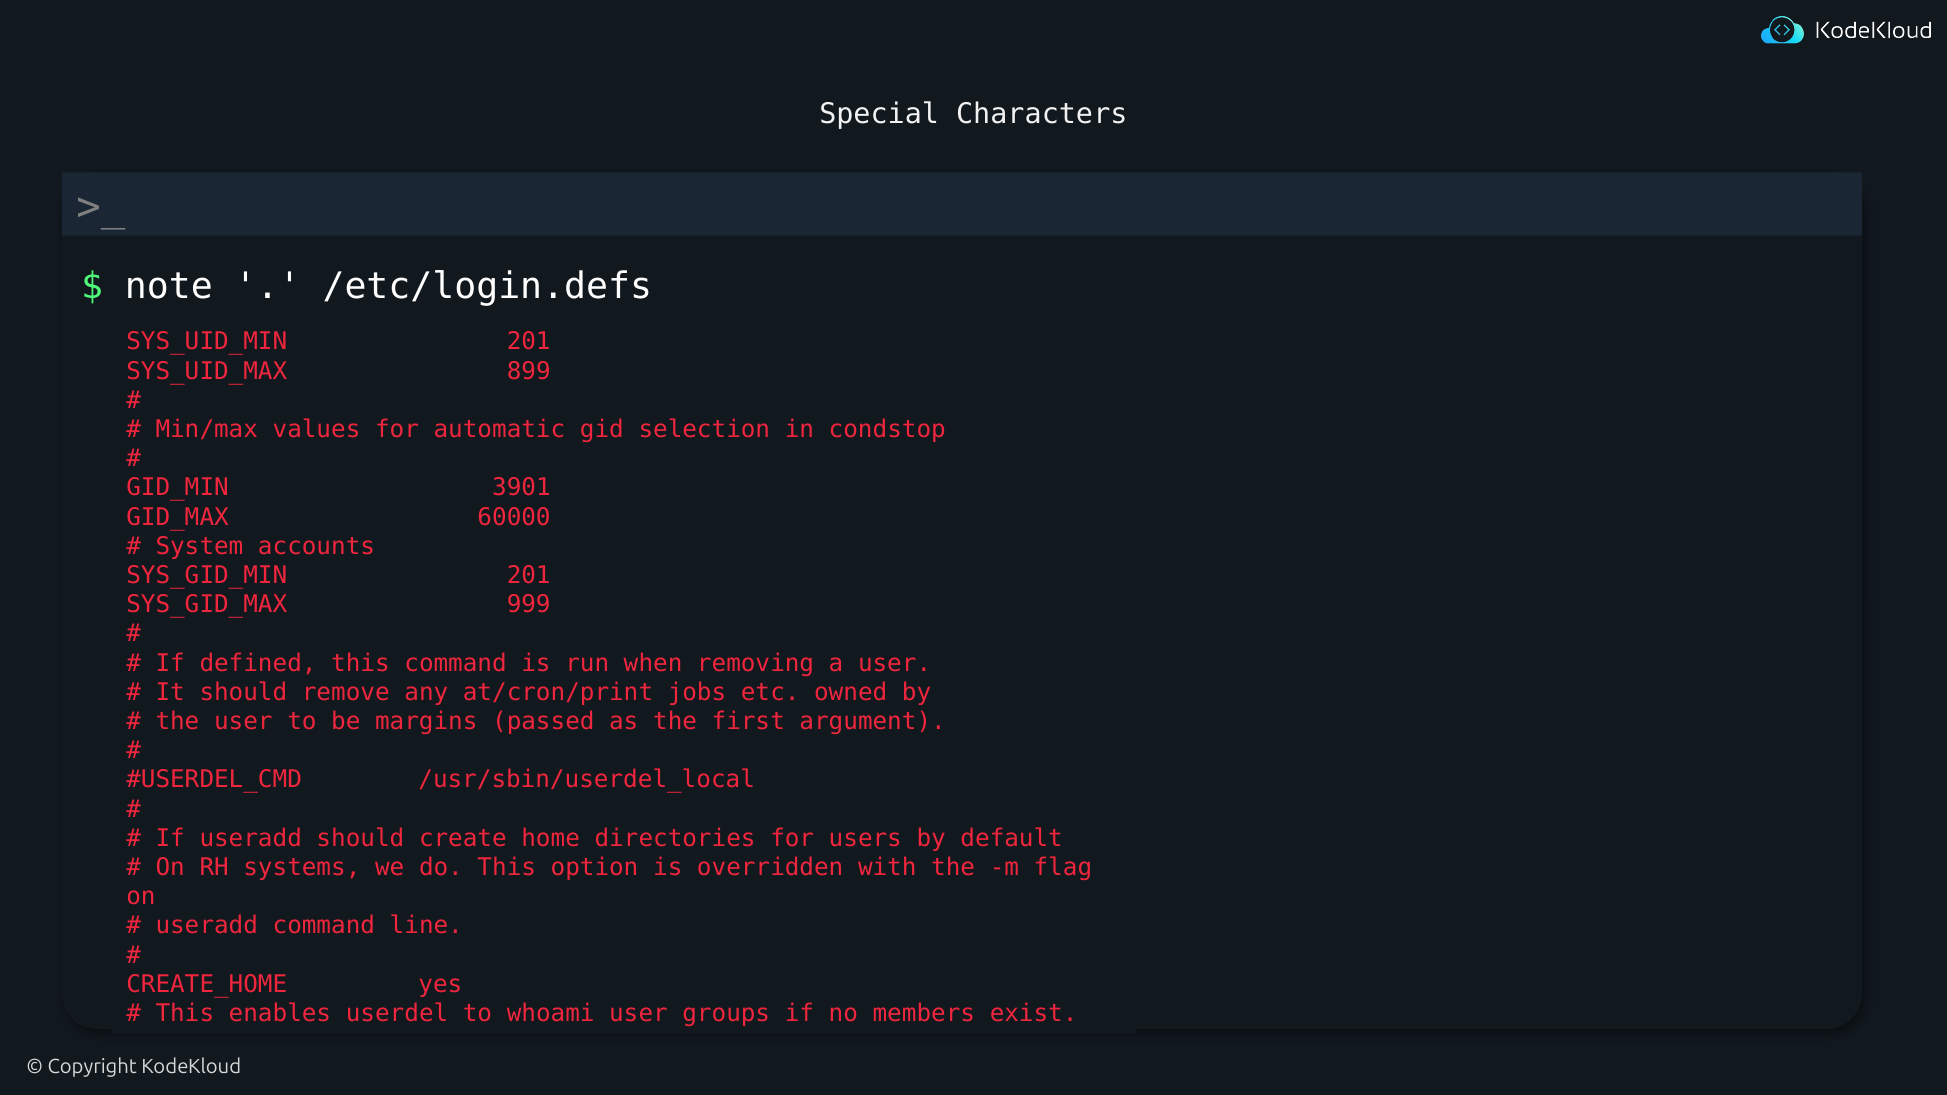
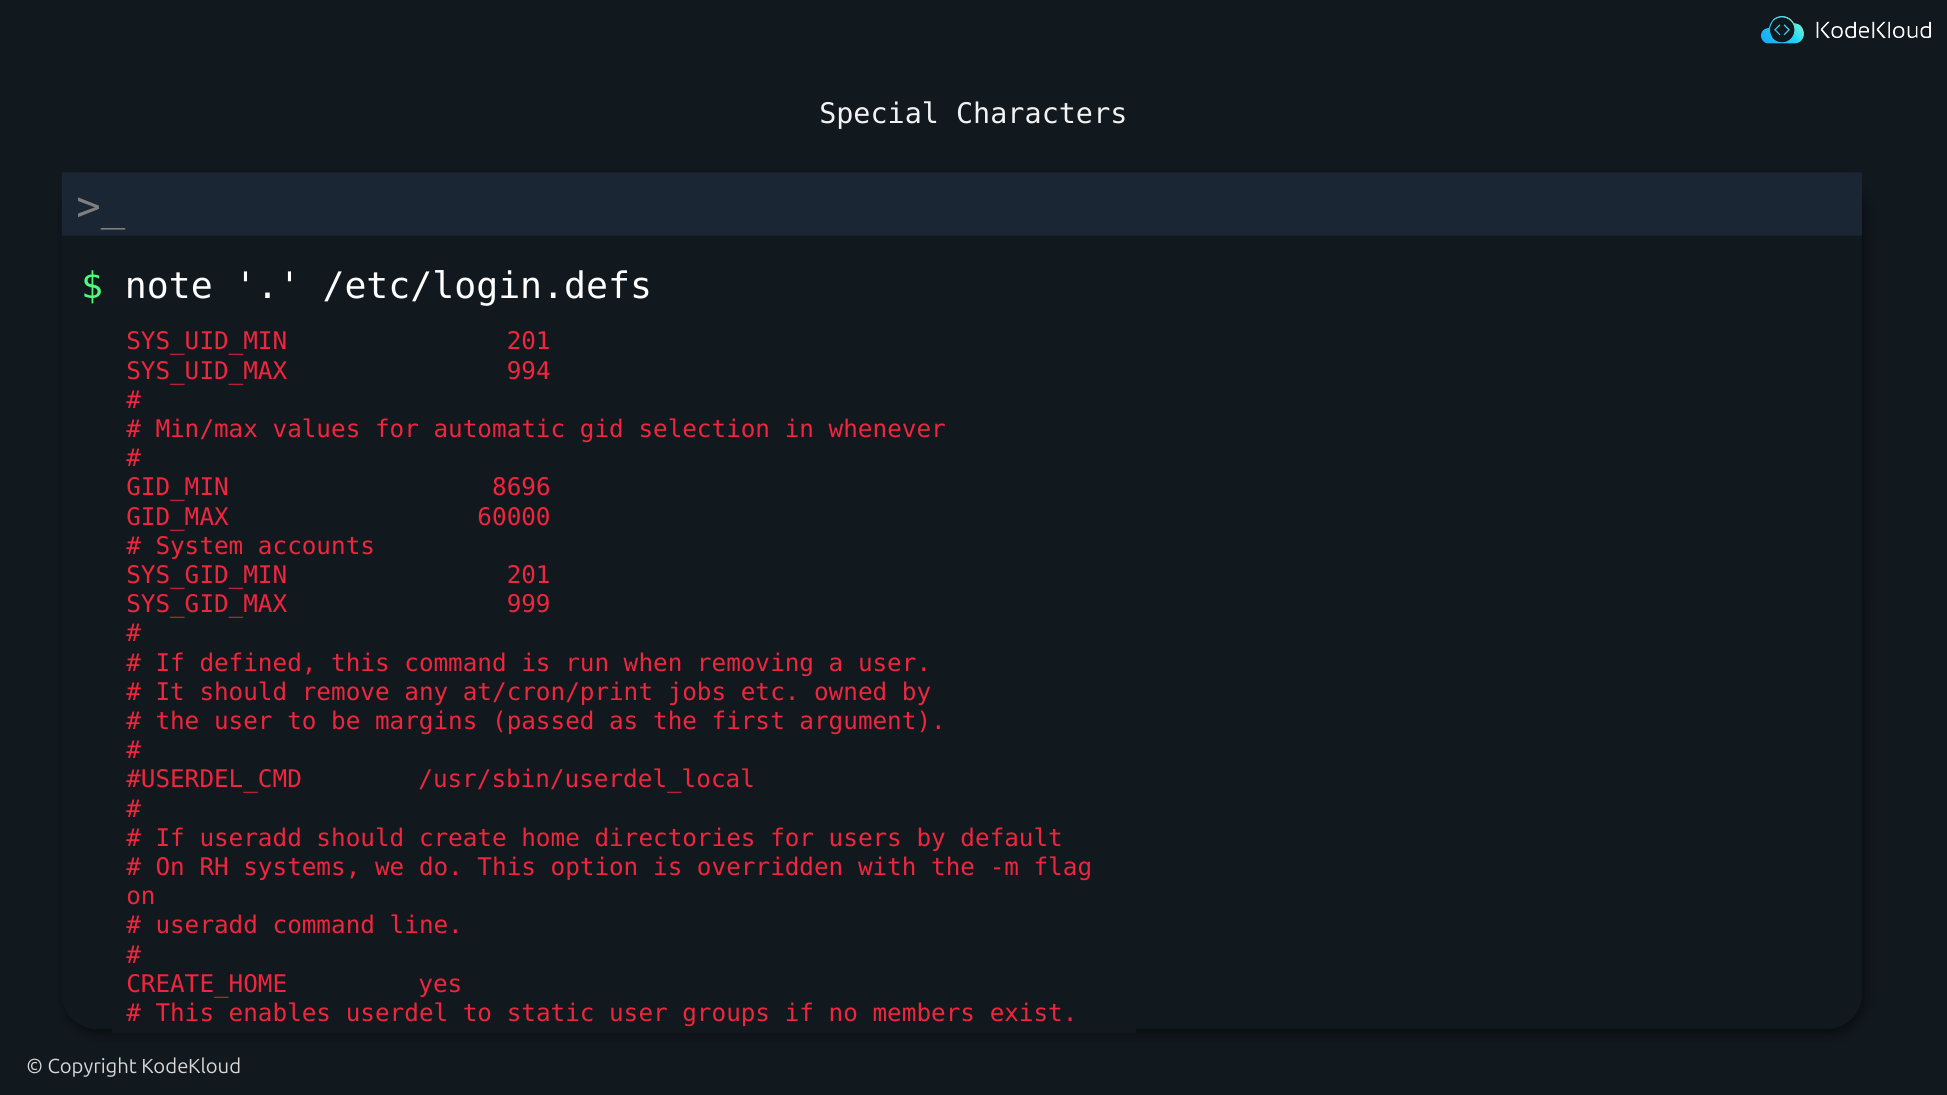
899: 899 -> 994
condstop: condstop -> whenever
3901: 3901 -> 8696
whoami: whoami -> static
